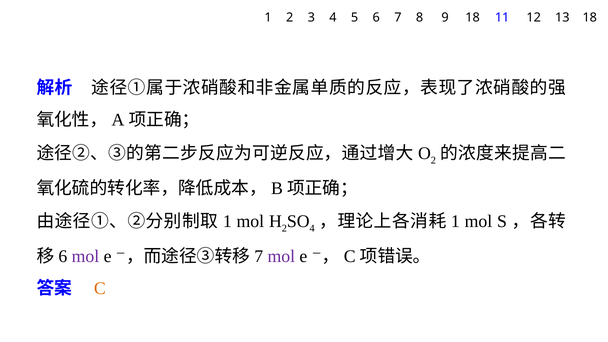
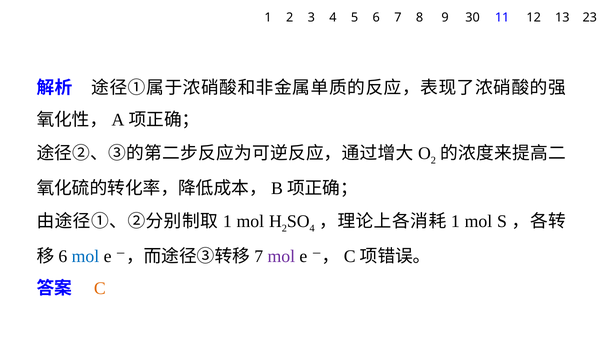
9 18: 18 -> 30
13 18: 18 -> 23
mol at (85, 257) colour: purple -> blue
